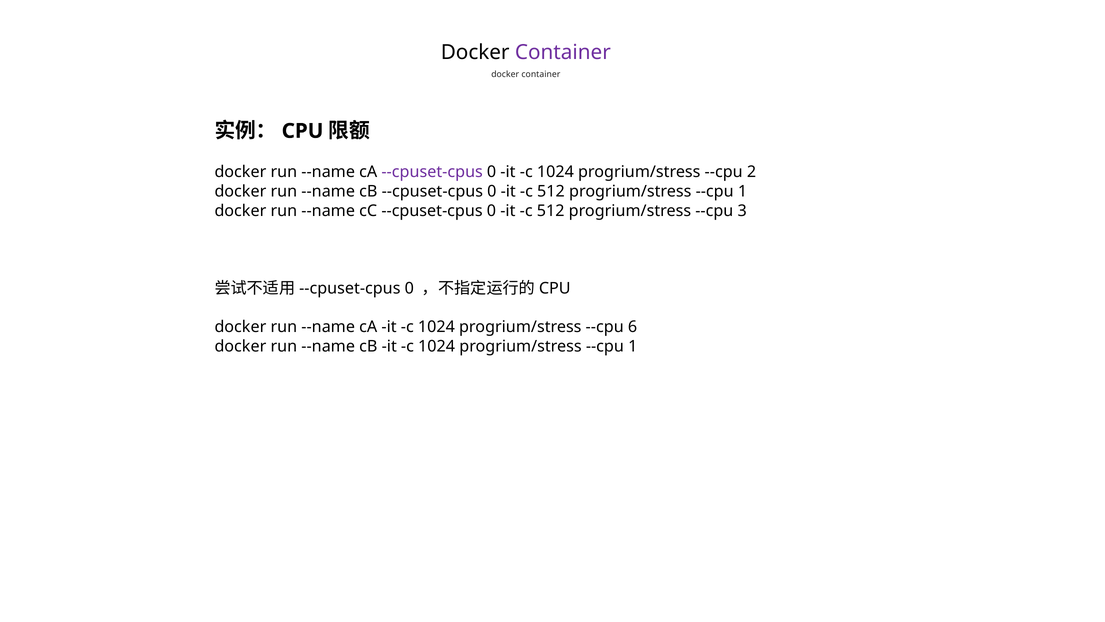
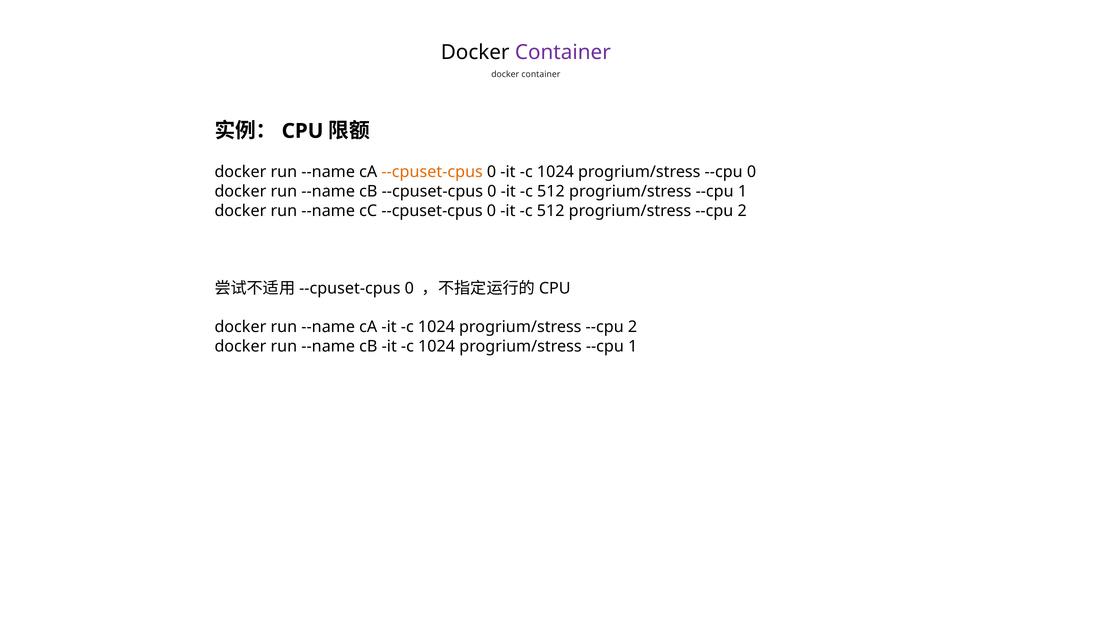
--cpuset-cpus at (432, 172) colour: purple -> orange
--cpu 2: 2 -> 0
512 progrium/stress --cpu 3: 3 -> 2
1024 progrium/stress --cpu 6: 6 -> 2
